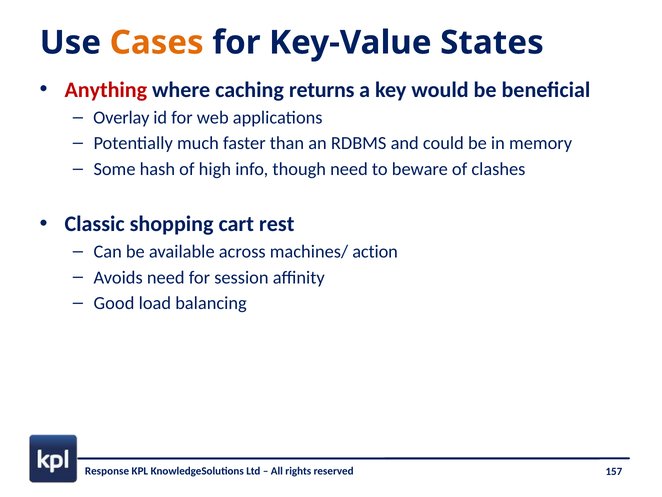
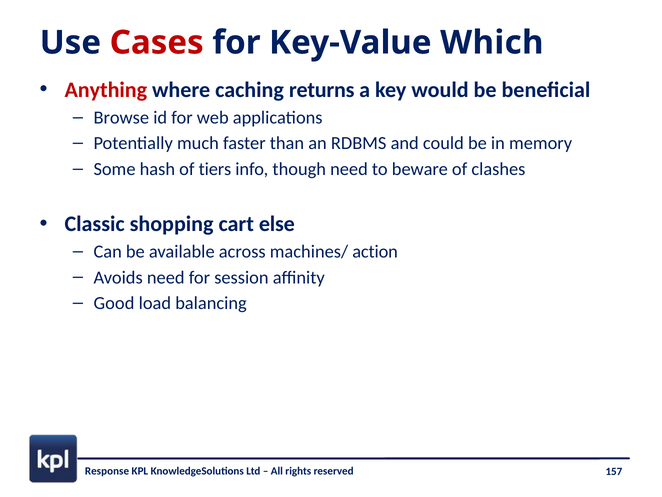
Cases colour: orange -> red
States: States -> Which
Overlay: Overlay -> Browse
high: high -> tiers
rest: rest -> else
